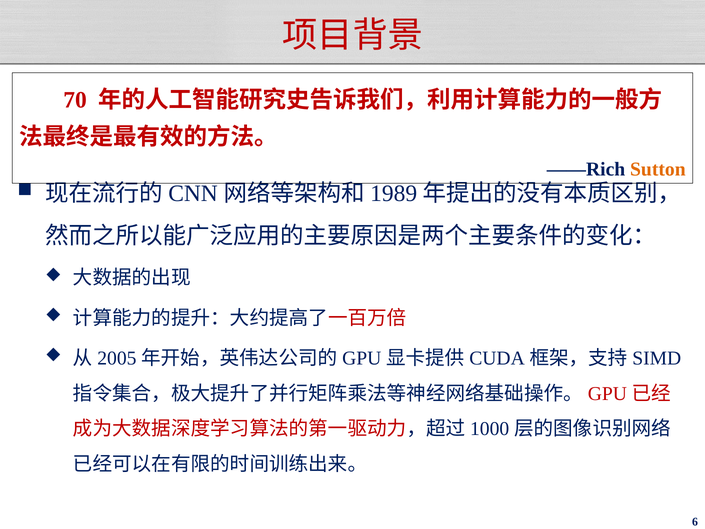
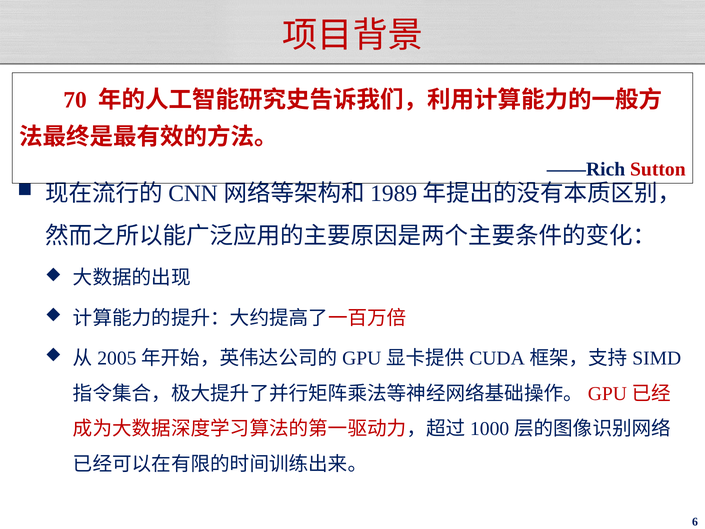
Sutton colour: orange -> red
